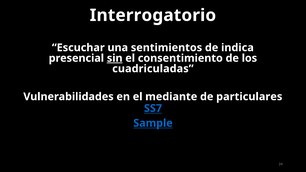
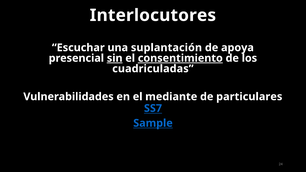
Interrogatorio: Interrogatorio -> Interlocutores
sentimientos: sentimientos -> suplantación
indica: indica -> apoya
consentimiento underline: none -> present
